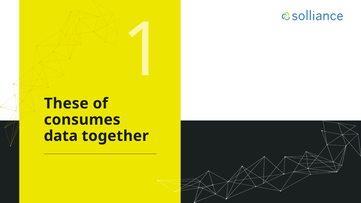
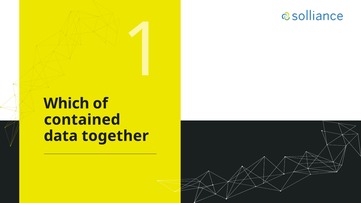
These: These -> Which
consumes: consumes -> contained
